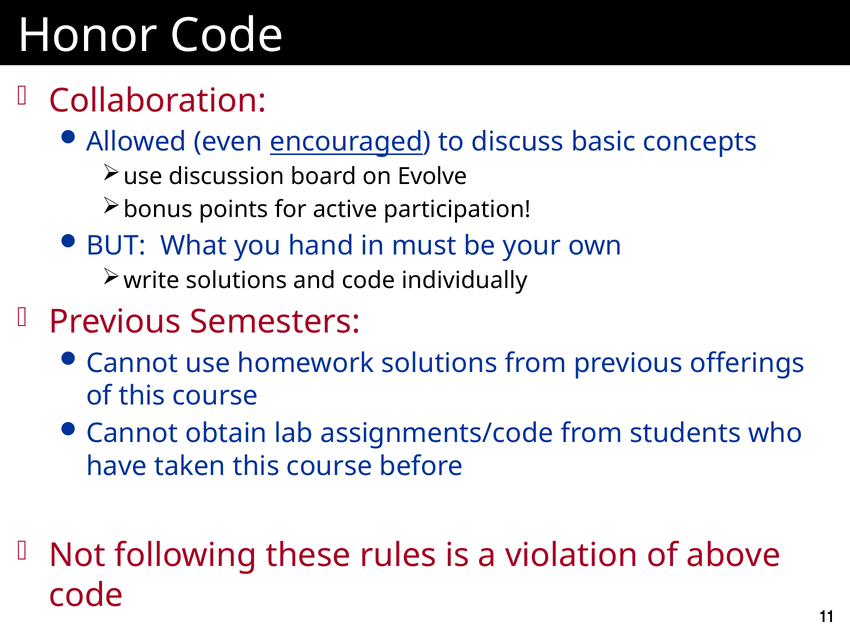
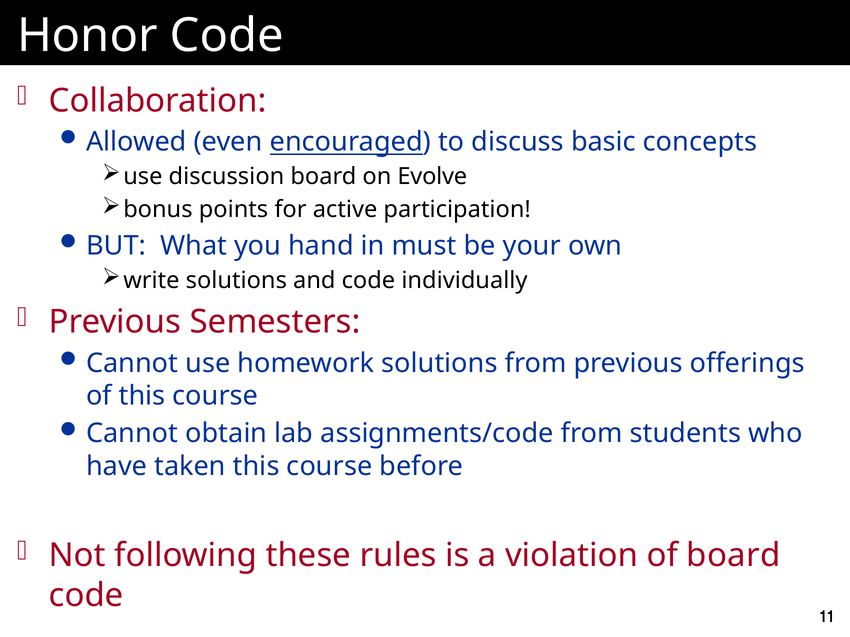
of above: above -> board
